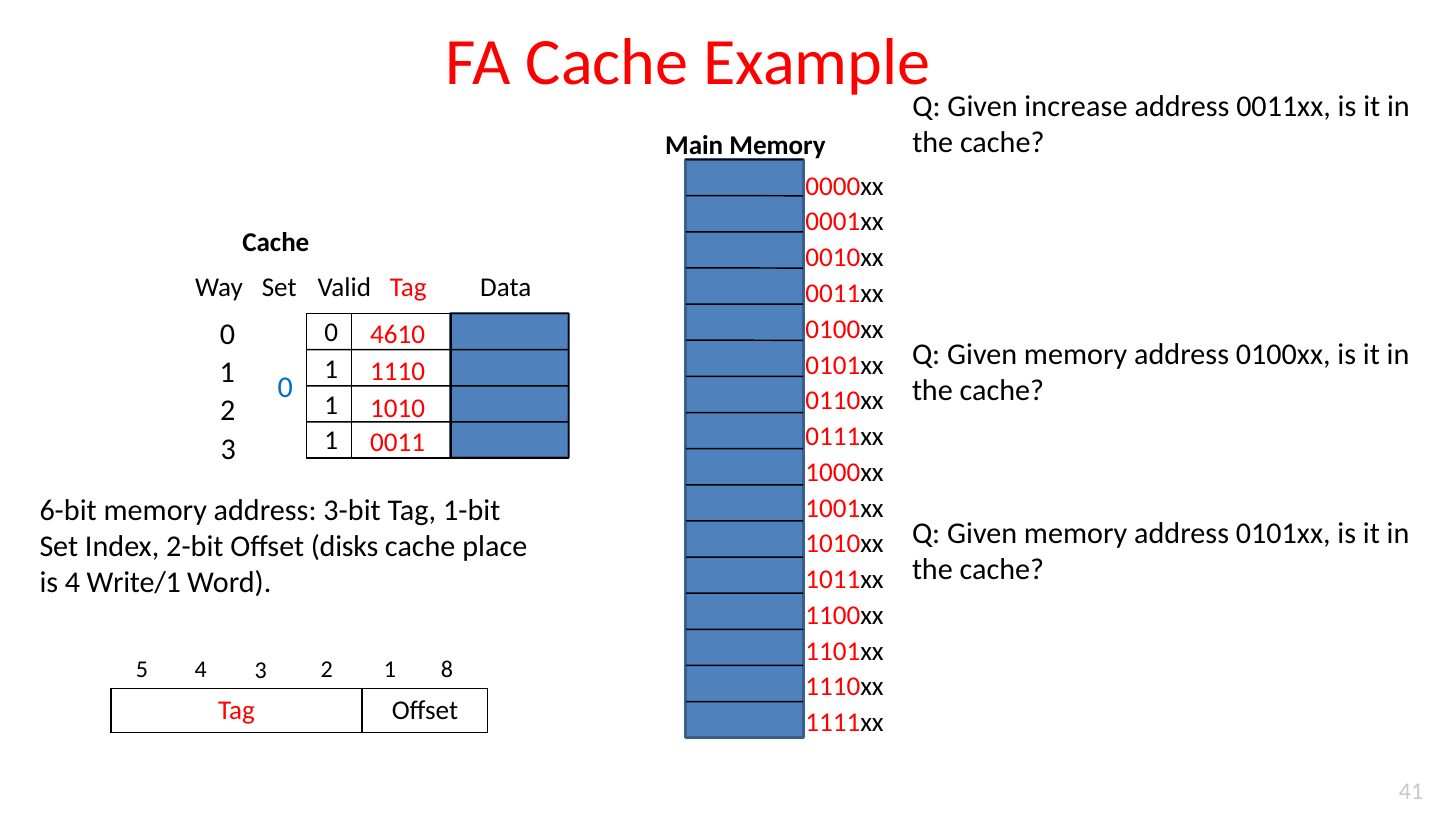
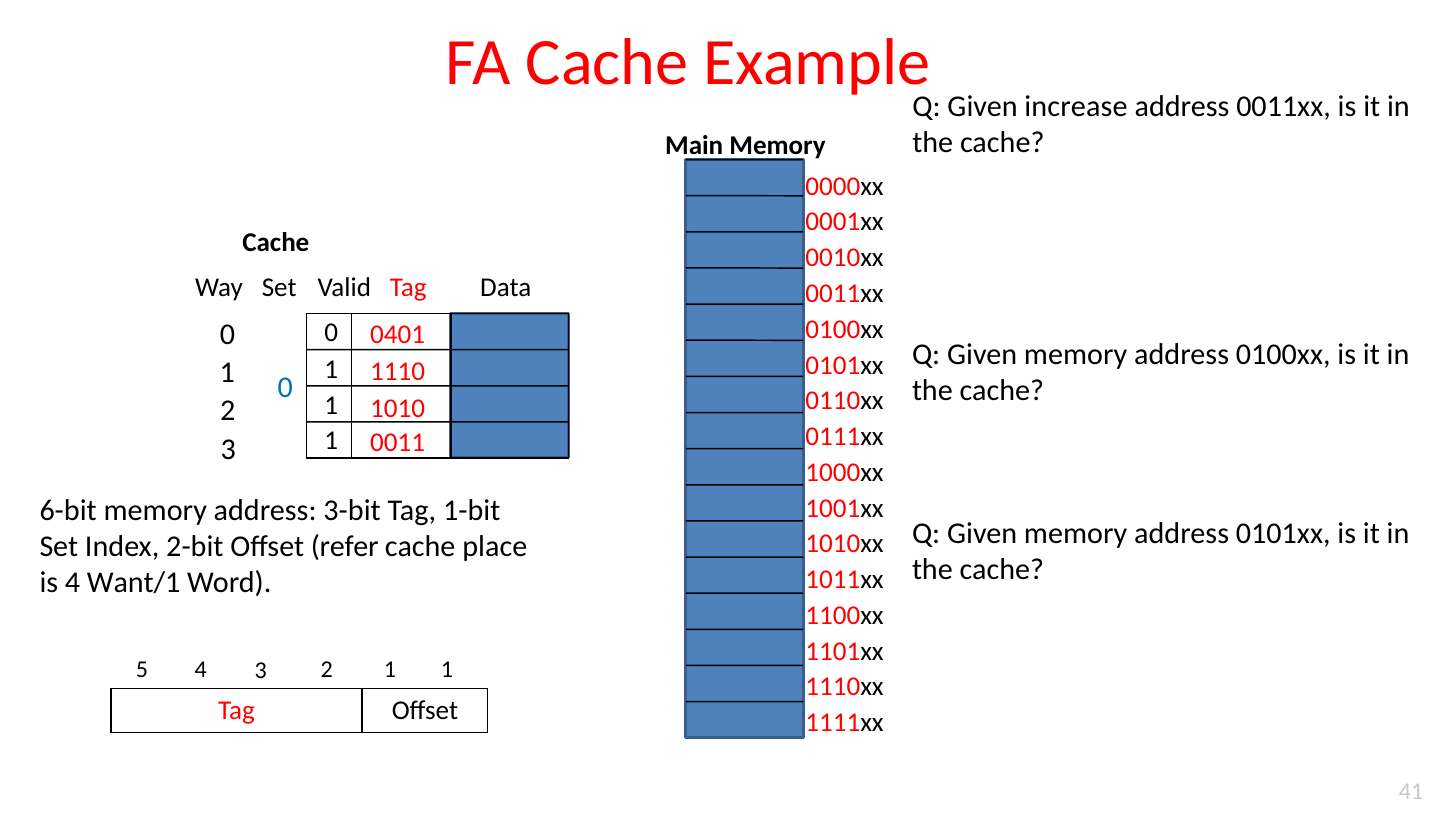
4610: 4610 -> 0401
disks: disks -> refer
Write/1: Write/1 -> Want/1
2 1 8: 8 -> 1
